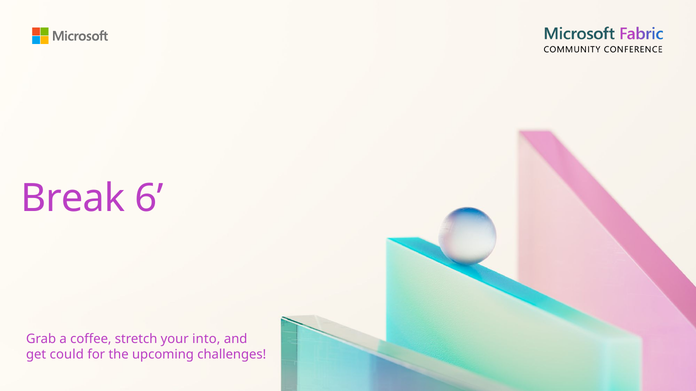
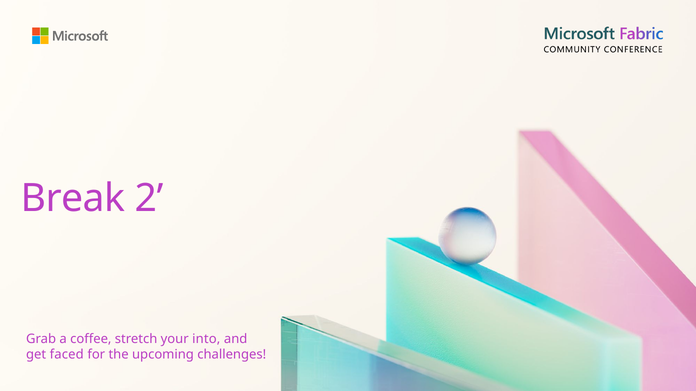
6: 6 -> 2
could: could -> faced
